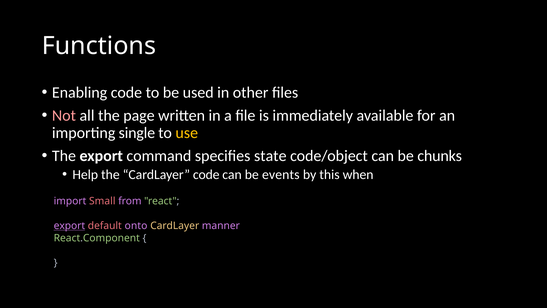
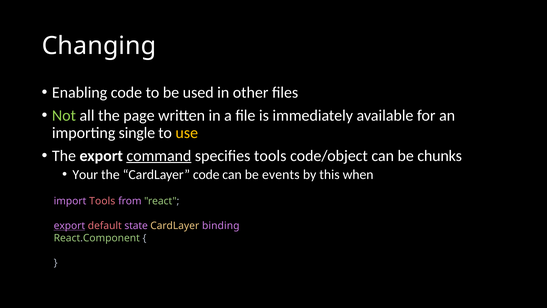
Functions: Functions -> Changing
Not colour: pink -> light green
command underline: none -> present
specifies state: state -> tools
Help: Help -> Your
import Small: Small -> Tools
onto: onto -> state
manner: manner -> binding
